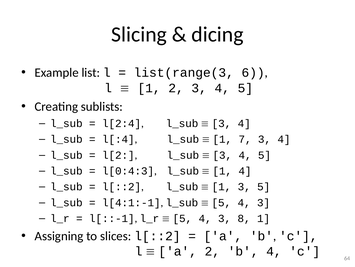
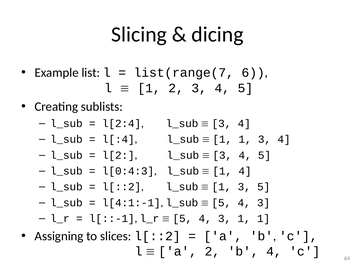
list(range(3: list(range(3 -> list(range(7
7 at (245, 139): 7 -> 1
3 8: 8 -> 1
